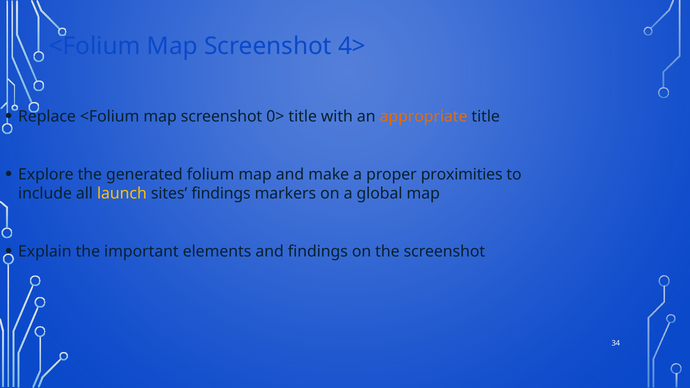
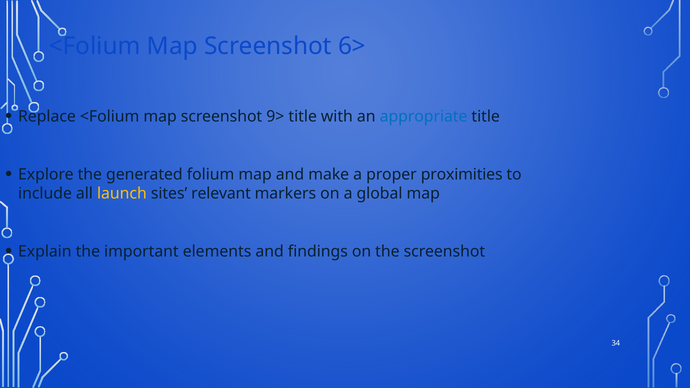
4>: 4> -> 6>
0>: 0> -> 9>
appropriate colour: orange -> blue
sites findings: findings -> relevant
